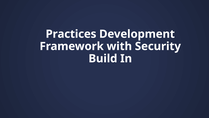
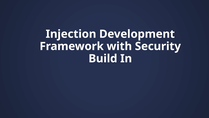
Practices: Practices -> Injection
